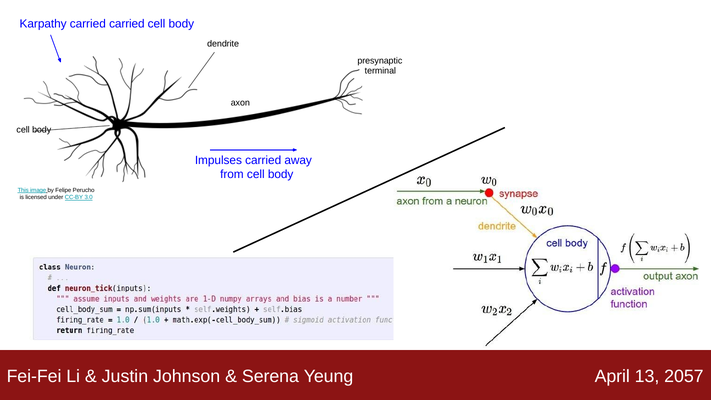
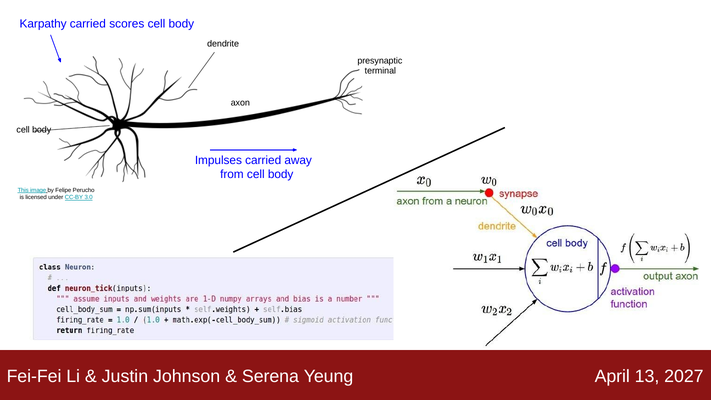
carried carried: carried -> scores
2057: 2057 -> 2027
